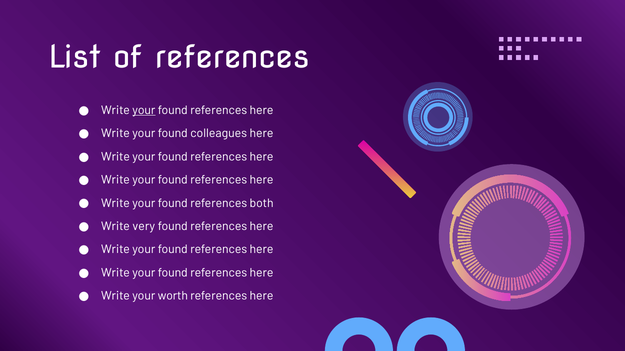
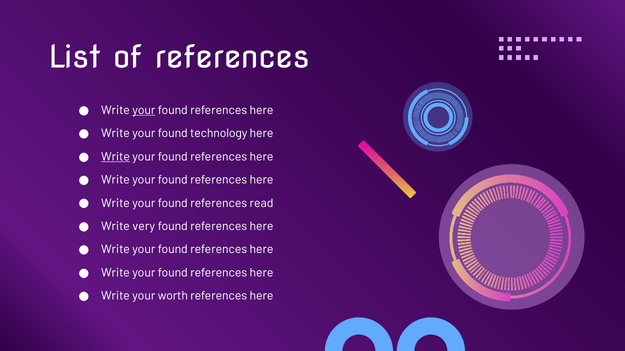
colleagues: colleagues -> technology
Write at (115, 157) underline: none -> present
both: both -> read
